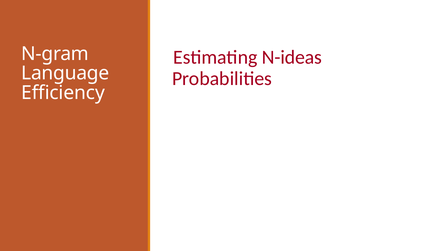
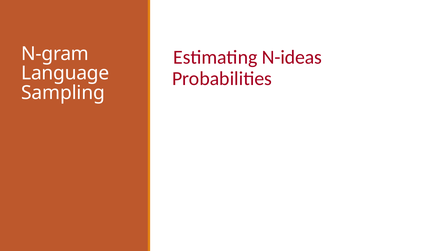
Efficiency: Efficiency -> Sampling
